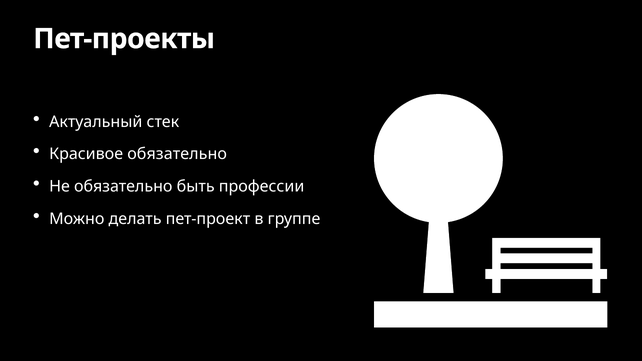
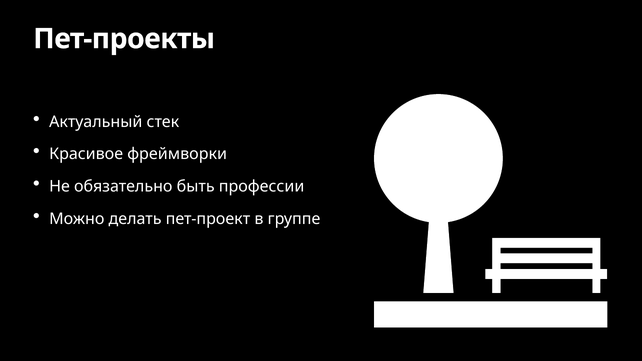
Красивое обязательно: обязательно -> фреймворки
